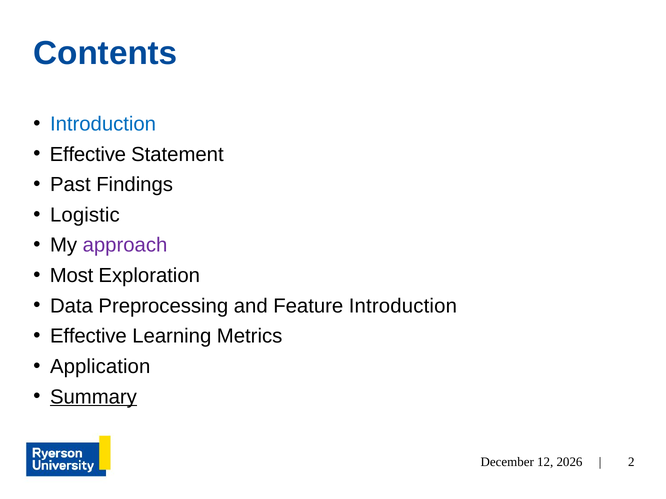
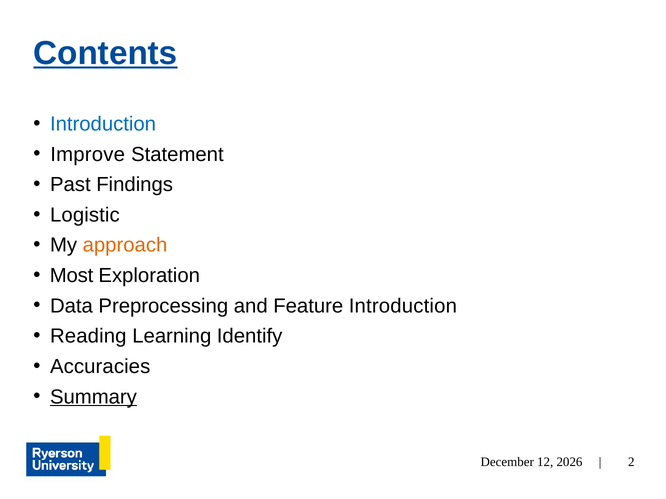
Contents underline: none -> present
Effective at (88, 155): Effective -> Improve
approach colour: purple -> orange
Effective at (88, 337): Effective -> Reading
Metrics: Metrics -> Identify
Application: Application -> Accuracies
